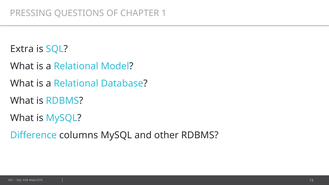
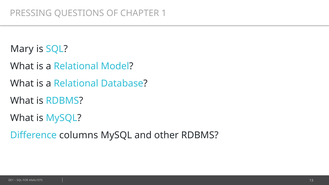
Extra: Extra -> Mary
